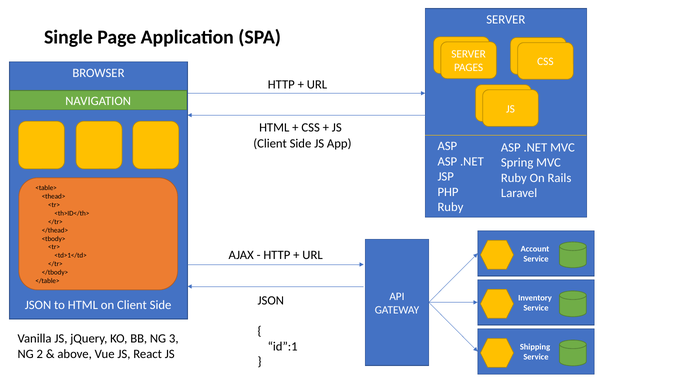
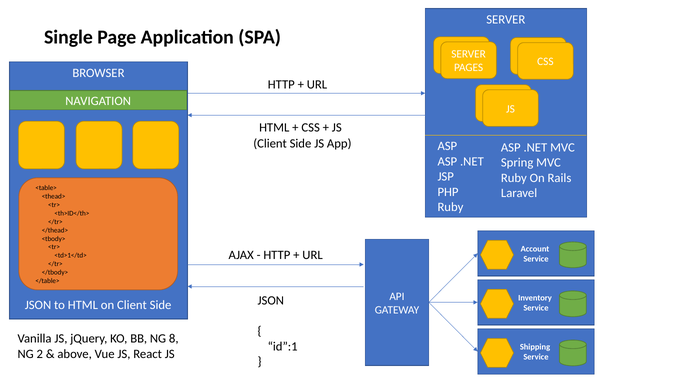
3: 3 -> 8
